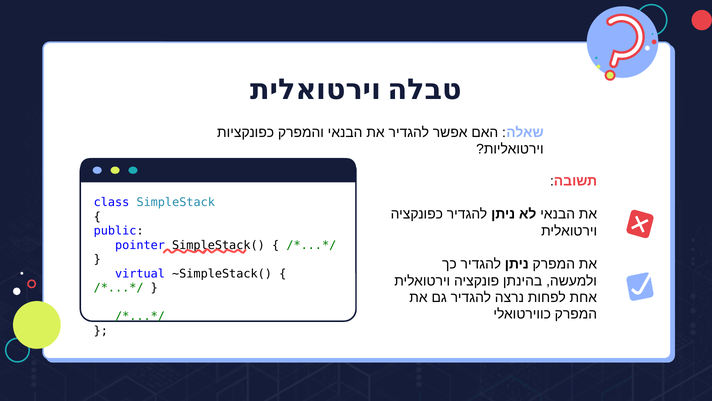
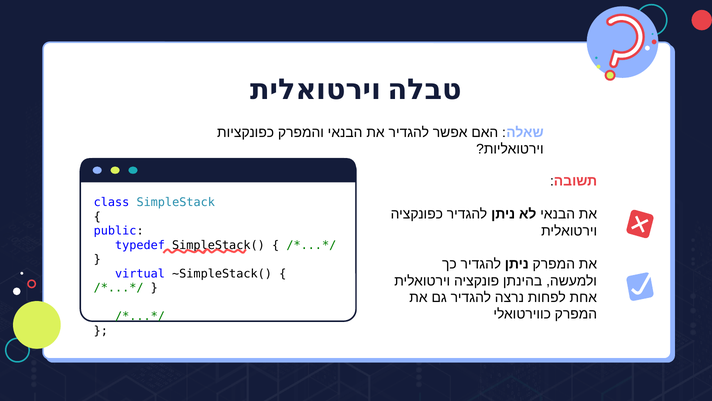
pointer: pointer -> typedef
